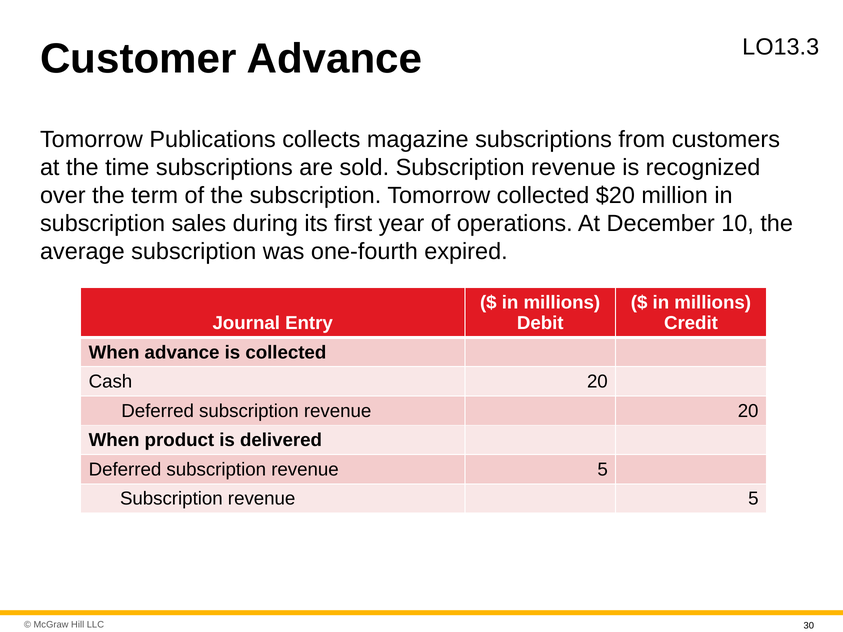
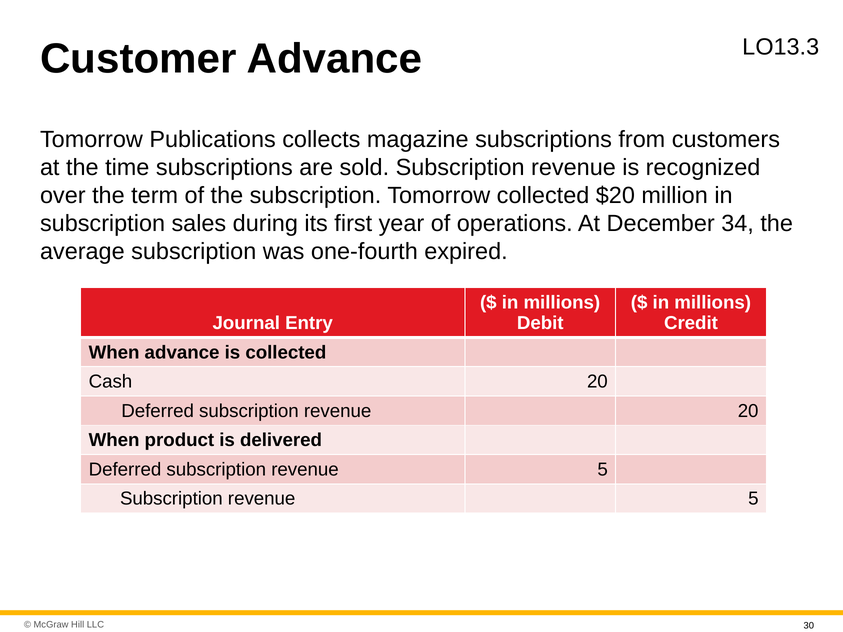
10: 10 -> 34
